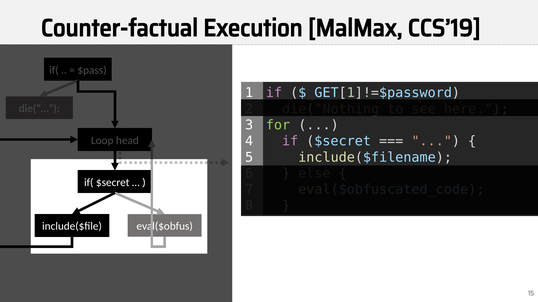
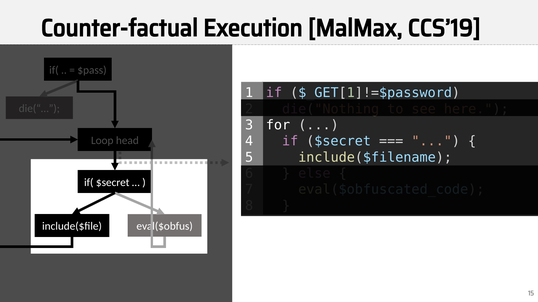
for colour: light green -> white
